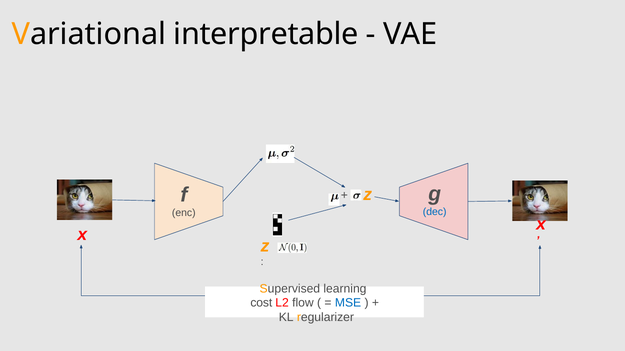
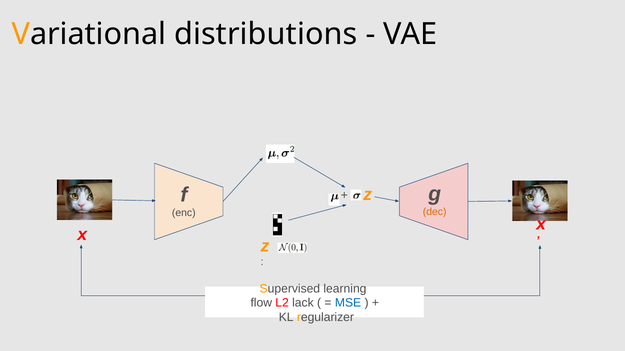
interpretable: interpretable -> distributions
dec colour: blue -> orange
cost: cost -> flow
flow: flow -> lack
